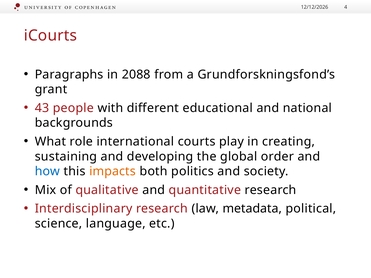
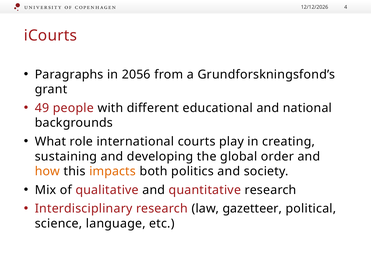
2088: 2088 -> 2056
43: 43 -> 49
how colour: blue -> orange
metadata: metadata -> gazetteer
